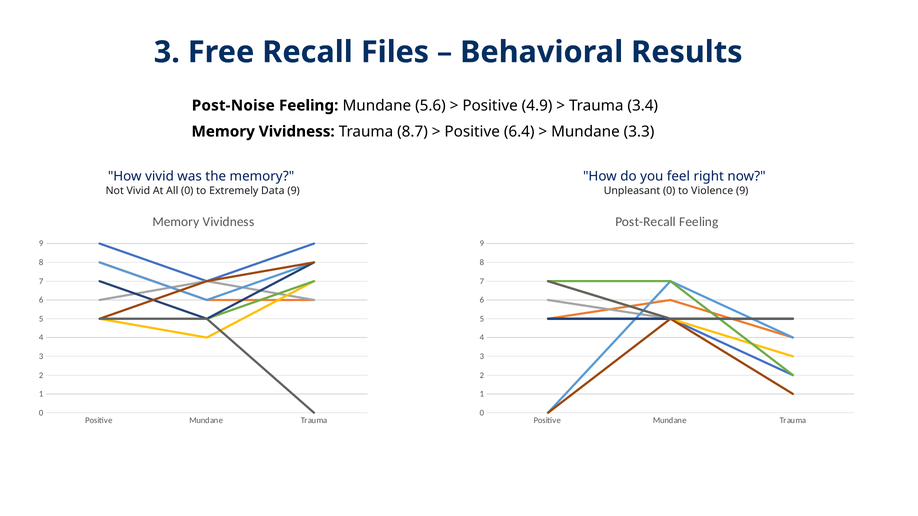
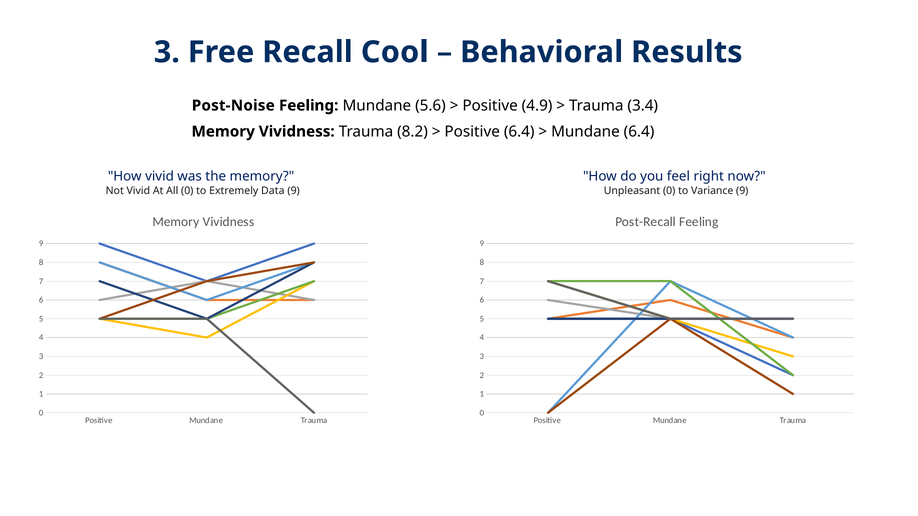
Files: Files -> Cool
8.7: 8.7 -> 8.2
Mundane 3.3: 3.3 -> 6.4
Violence: Violence -> Variance
